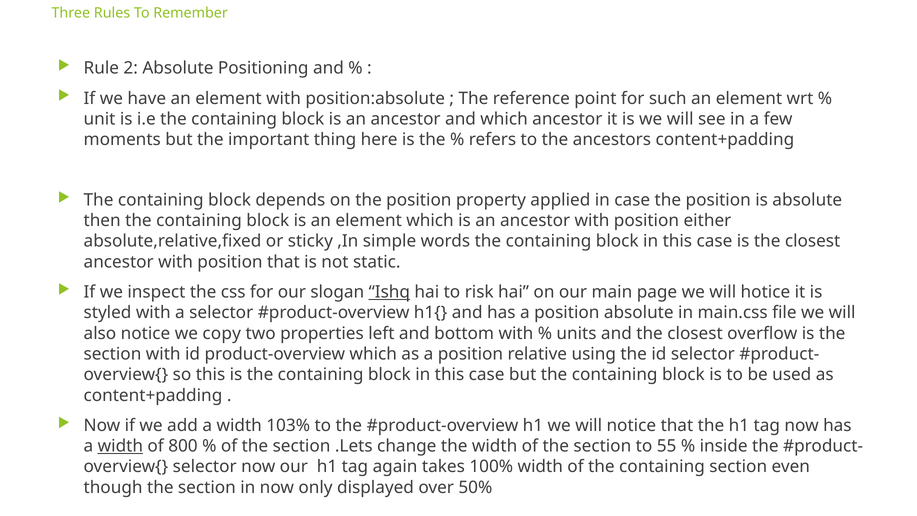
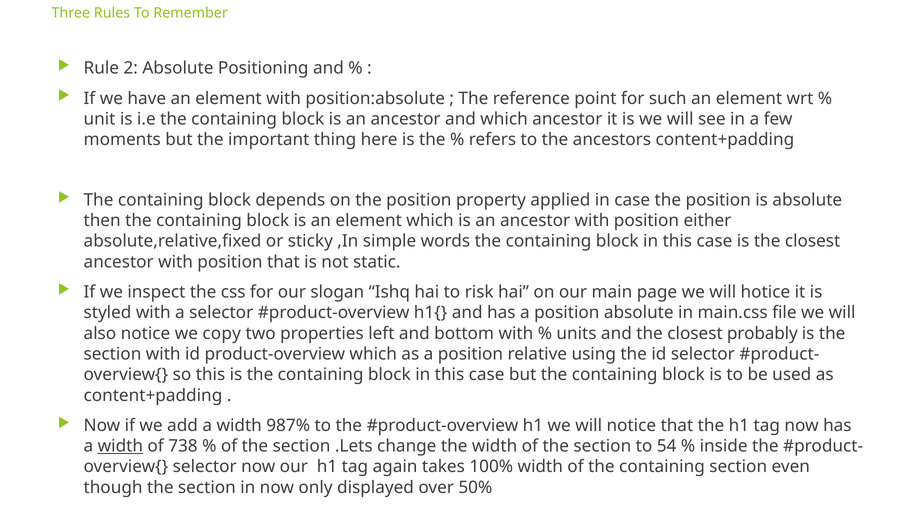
Ishq underline: present -> none
overflow: overflow -> probably
103%: 103% -> 987%
800: 800 -> 738
55: 55 -> 54
